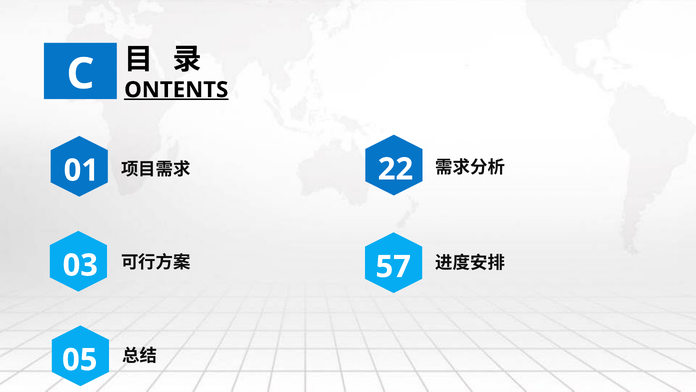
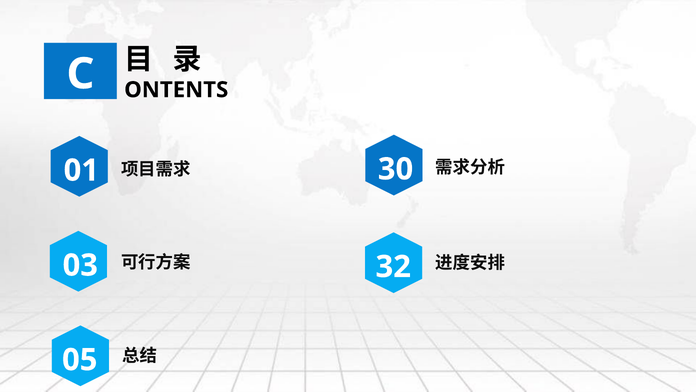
ONTENTS underline: present -> none
22: 22 -> 30
57: 57 -> 32
